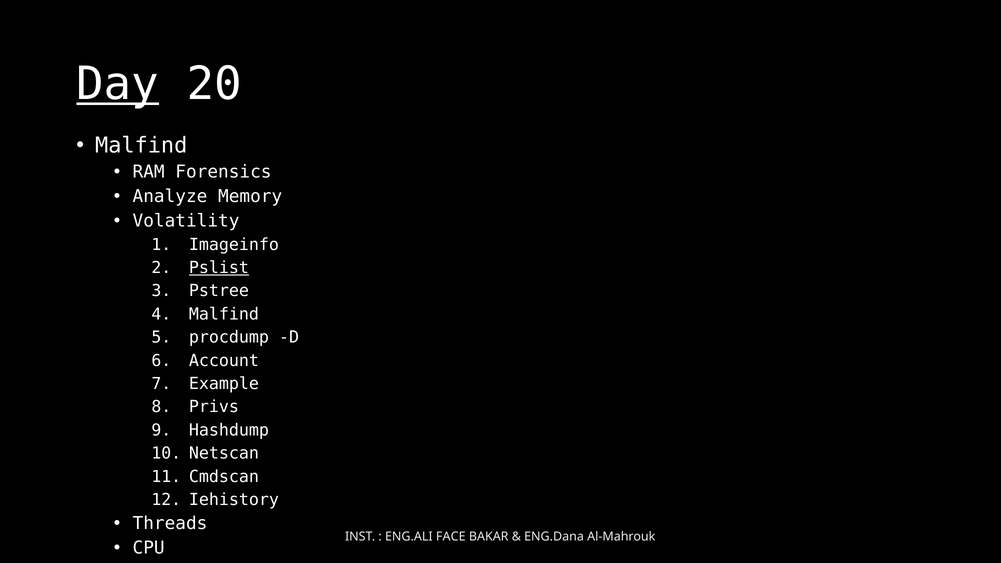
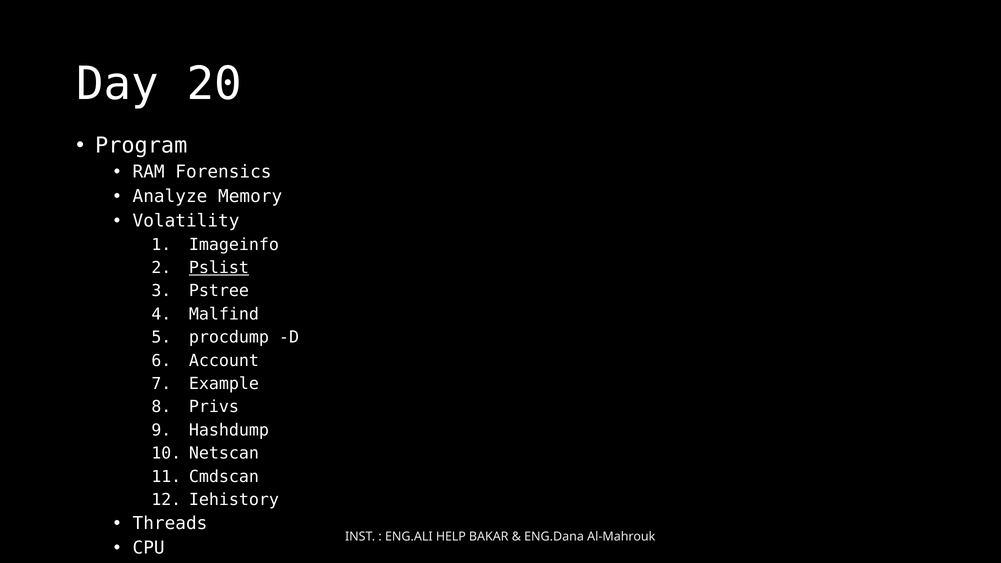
Day underline: present -> none
Malfind at (141, 145): Malfind -> Program
FACE: FACE -> HELP
